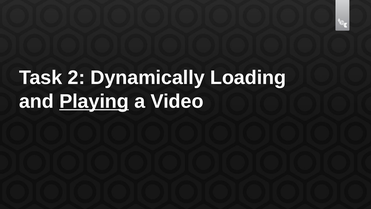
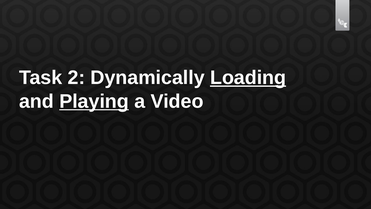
Loading underline: none -> present
